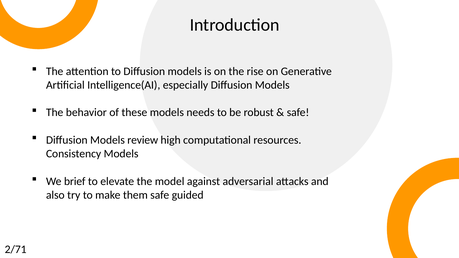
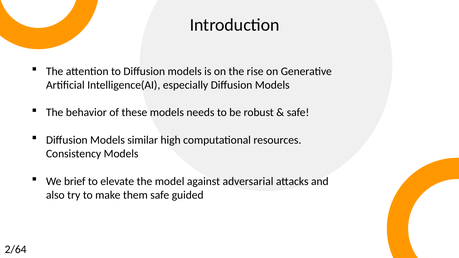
review: review -> similar
2/71: 2/71 -> 2/64
